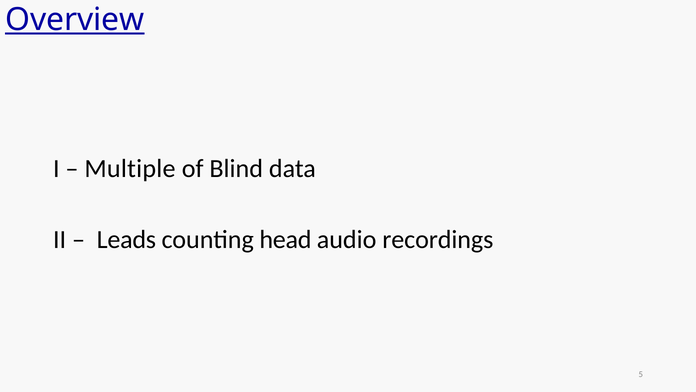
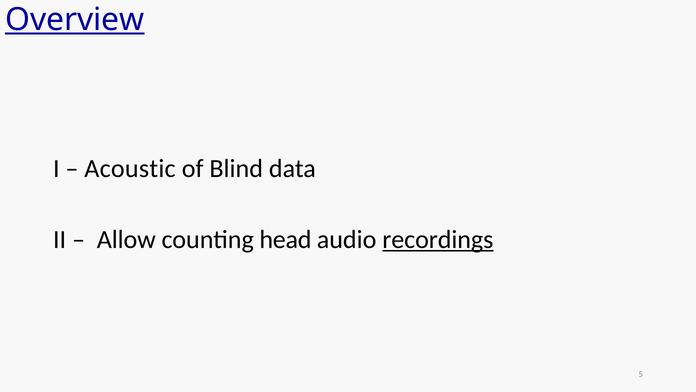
Multiple: Multiple -> Acoustic
Leads: Leads -> Allow
recordings underline: none -> present
